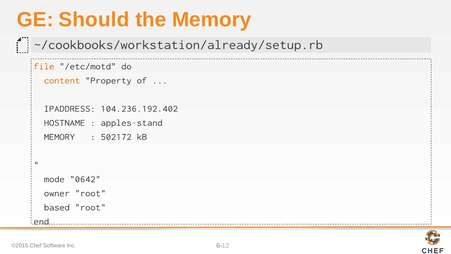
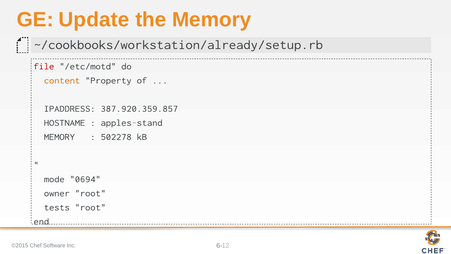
Should: Should -> Update
file colour: orange -> red
104.236.192.402: 104.236.192.402 -> 387.920.359.857
502172: 502172 -> 502278
0642: 0642 -> 0694
based: based -> tests
